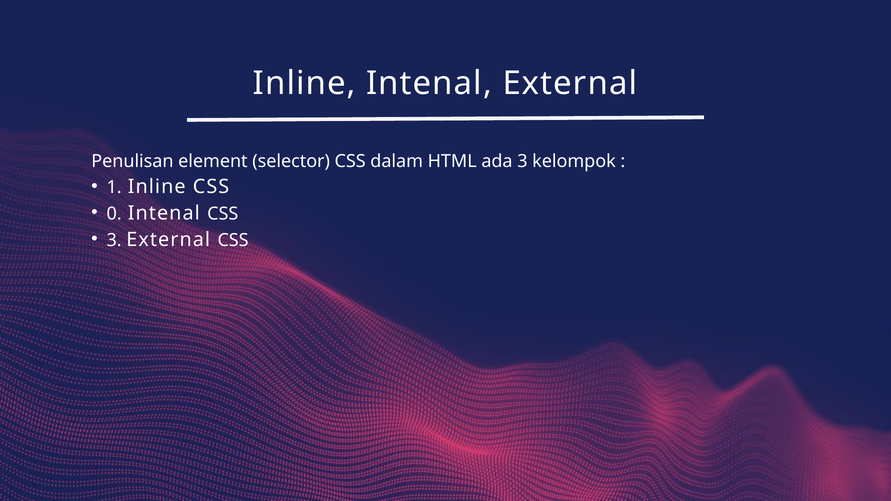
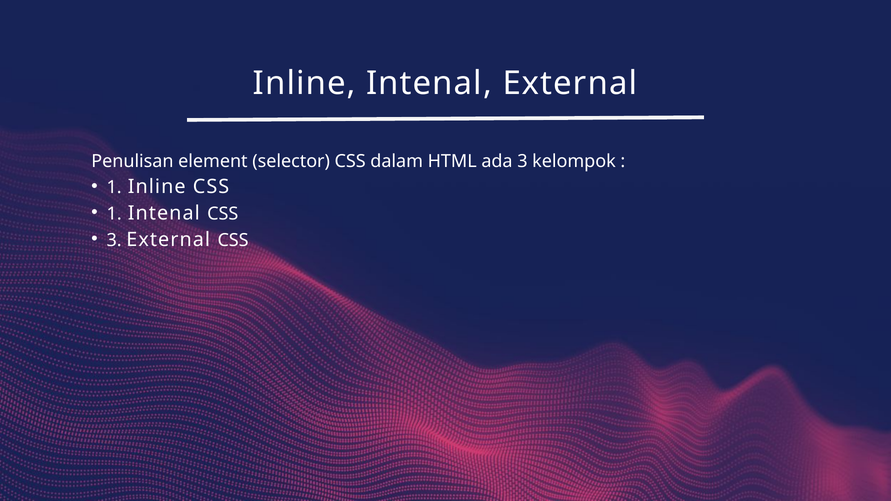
0 at (114, 214): 0 -> 1
